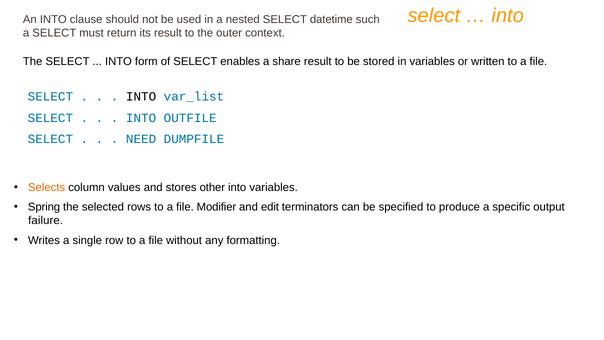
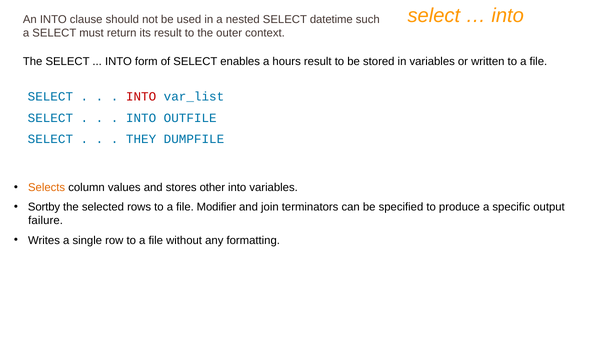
share: share -> hours
INTO at (141, 97) colour: black -> red
NEED: NEED -> THEY
Spring: Spring -> Sortby
edit: edit -> join
